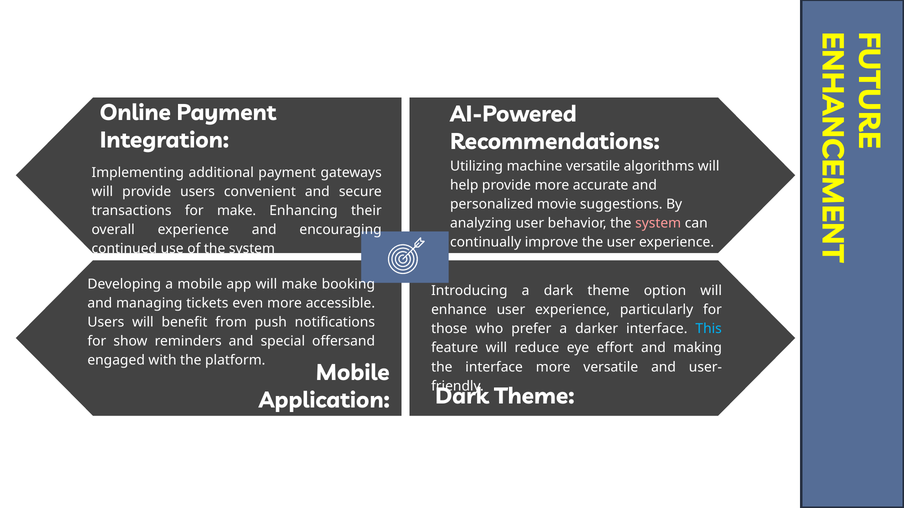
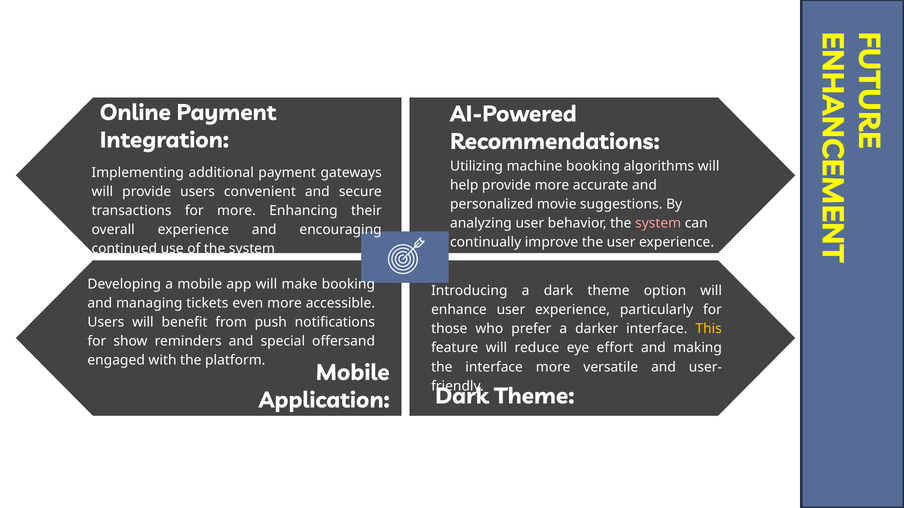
machine versatile: versatile -> booking
for make: make -> more
This colour: light blue -> yellow
